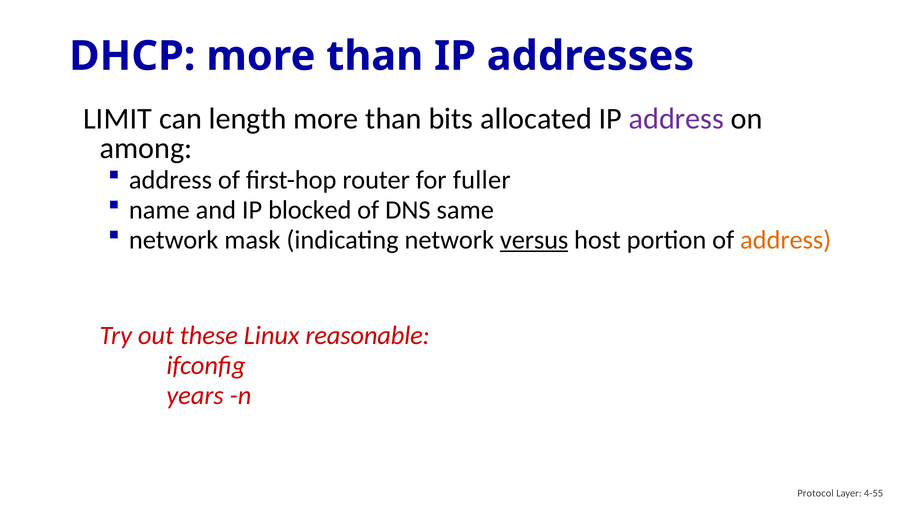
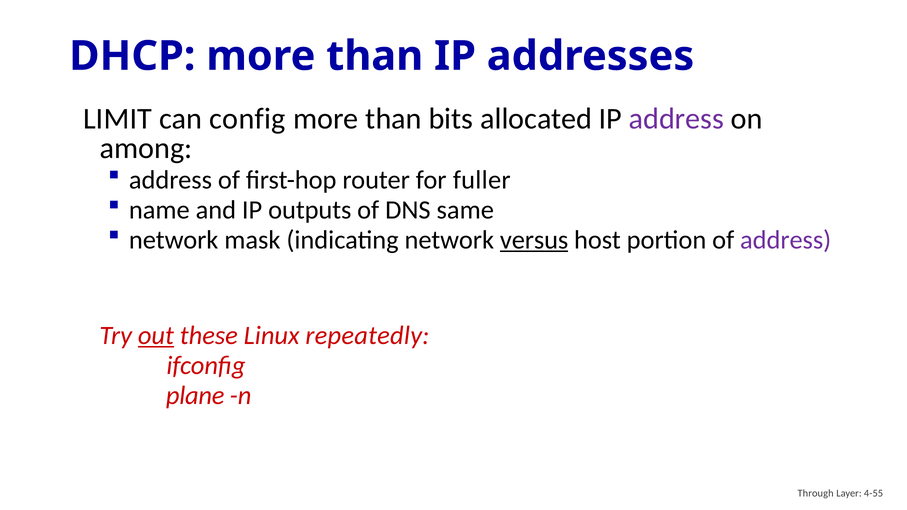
length: length -> config
blocked: blocked -> outputs
address at (786, 240) colour: orange -> purple
out underline: none -> present
reasonable: reasonable -> repeatedly
years: years -> plane
Protocol: Protocol -> Through
